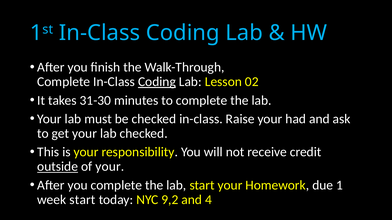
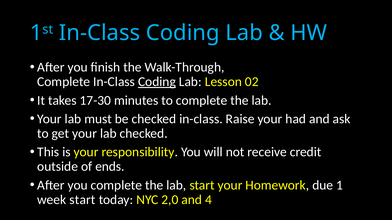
31-30: 31-30 -> 17-30
outside underline: present -> none
of your: your -> ends
9,2: 9,2 -> 2,0
